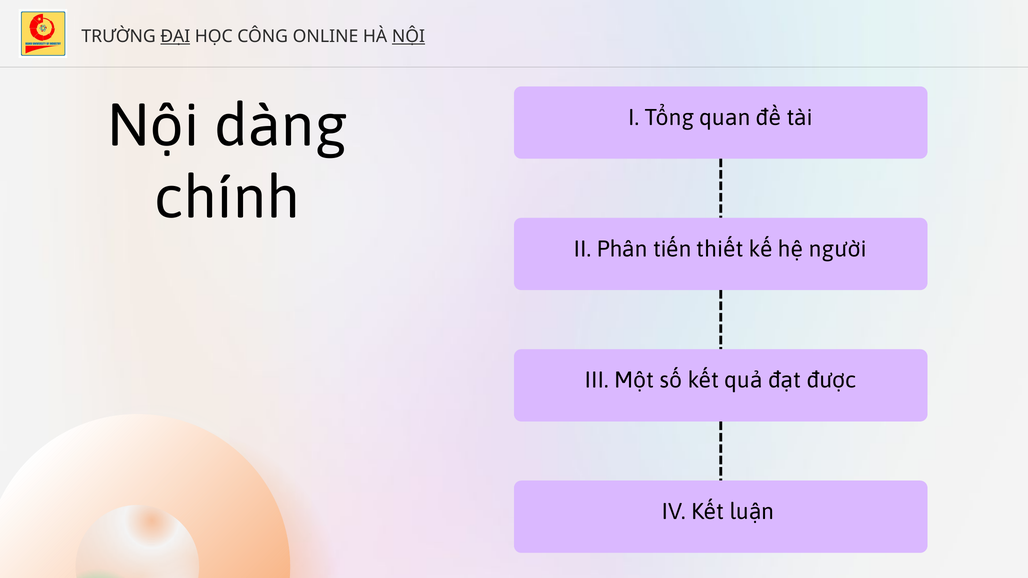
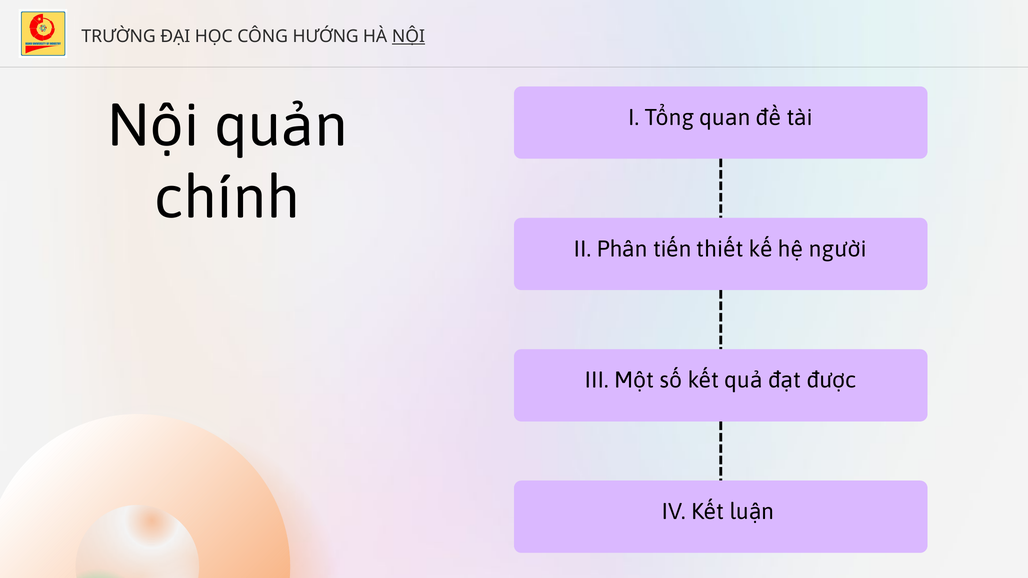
ĐẠI underline: present -> none
ONLINE: ONLINE -> HƯỚNG
dàng: dàng -> quản
